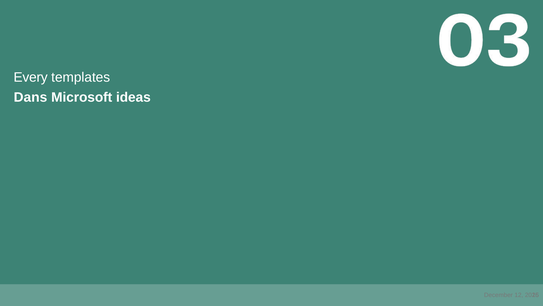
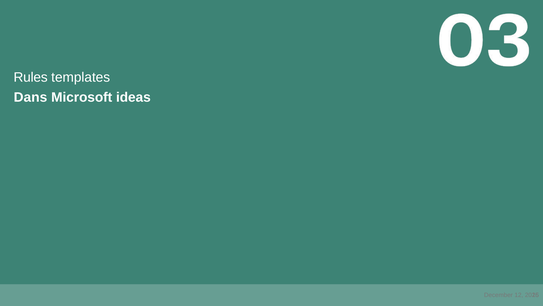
Every: Every -> Rules
